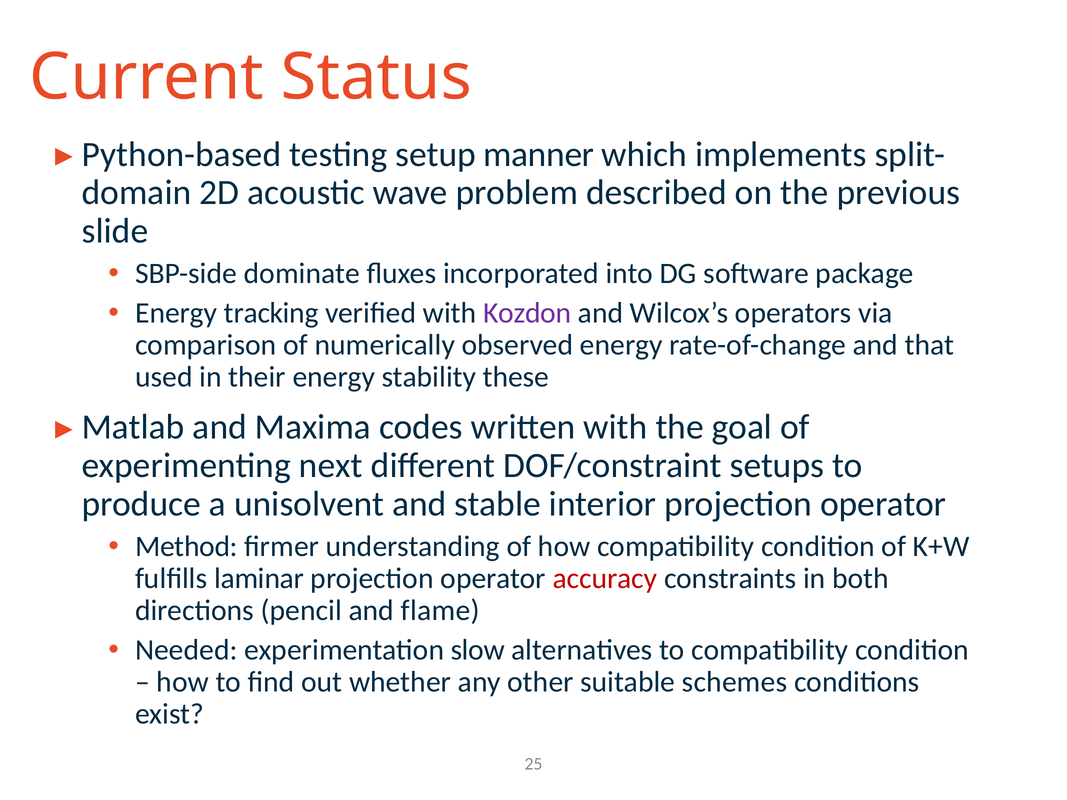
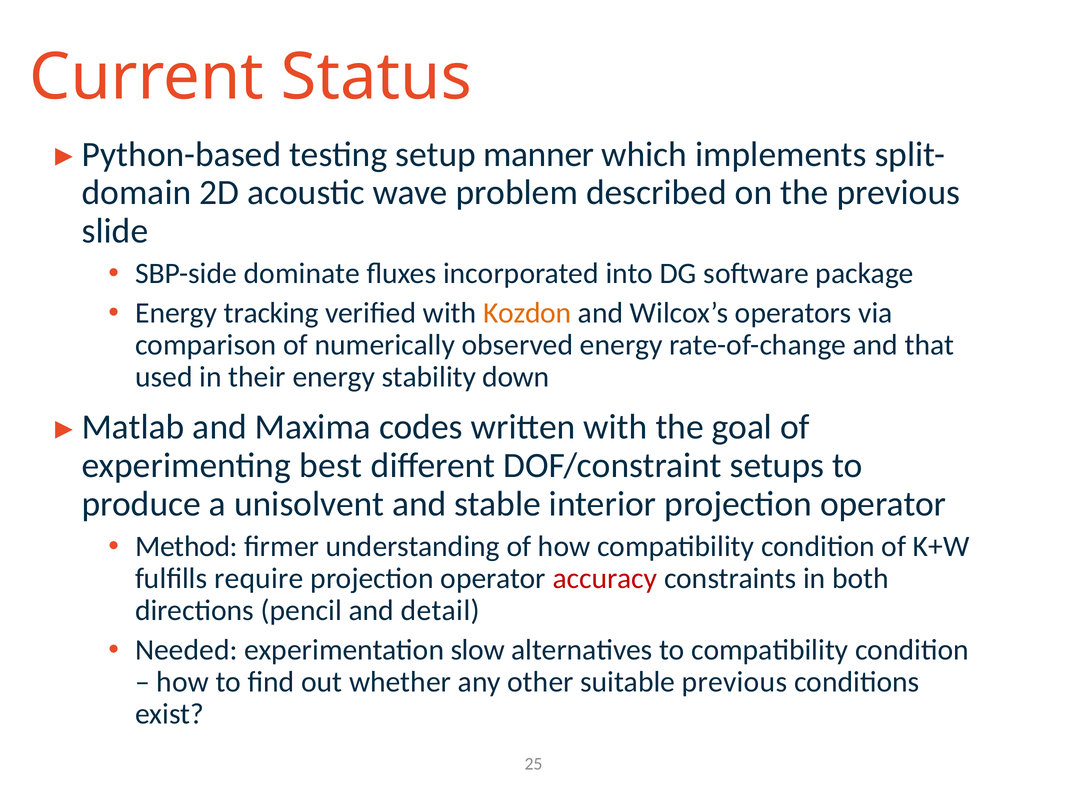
Kozdon colour: purple -> orange
these: these -> down
next: next -> best
laminar: laminar -> require
flame: flame -> detail
suitable schemes: schemes -> previous
